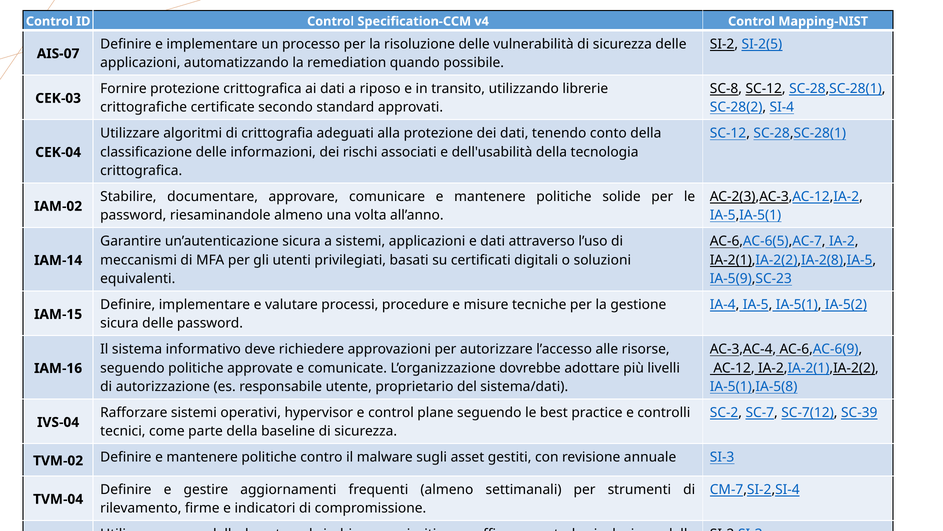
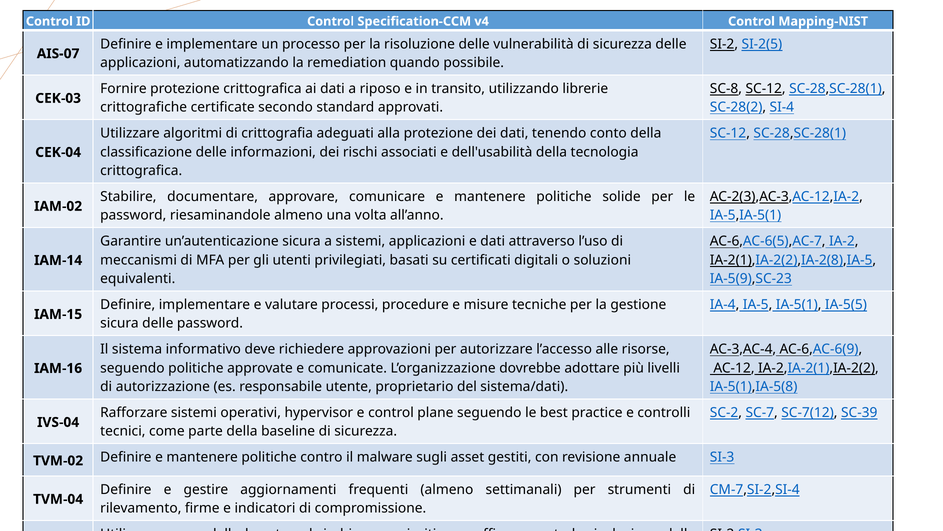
IA-5(2: IA-5(2 -> IA-5(5
